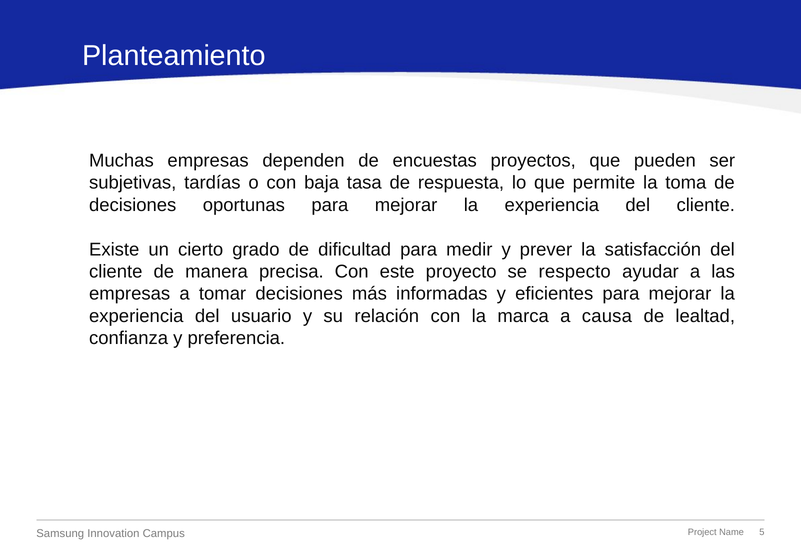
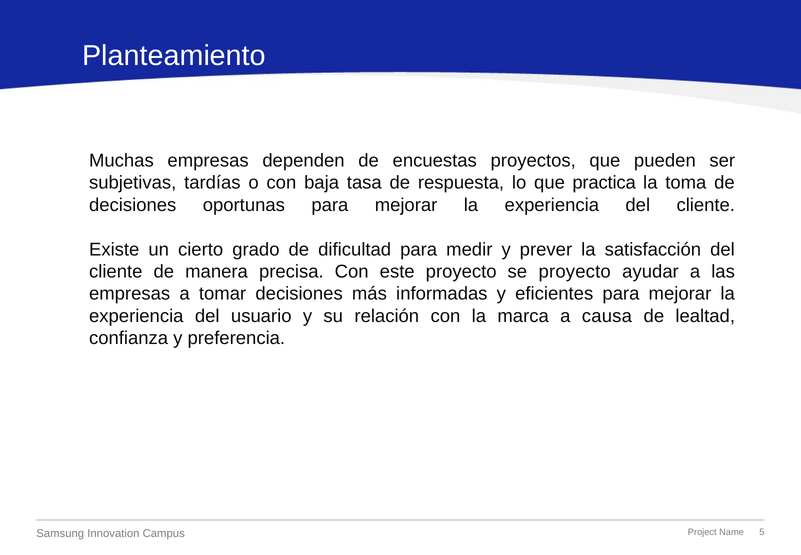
permite: permite -> practica
se respecto: respecto -> proyecto
